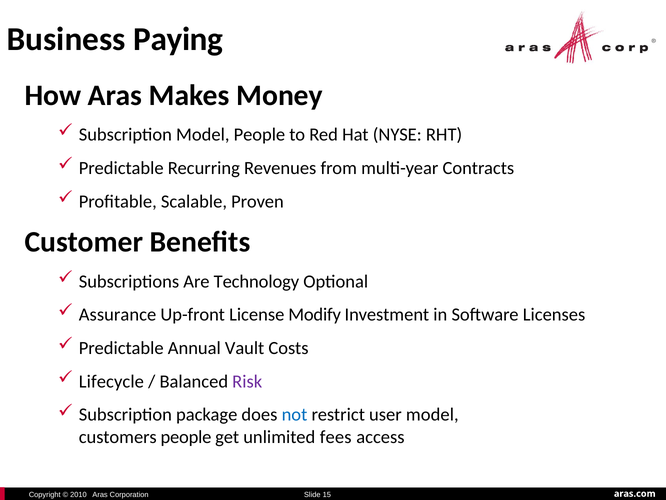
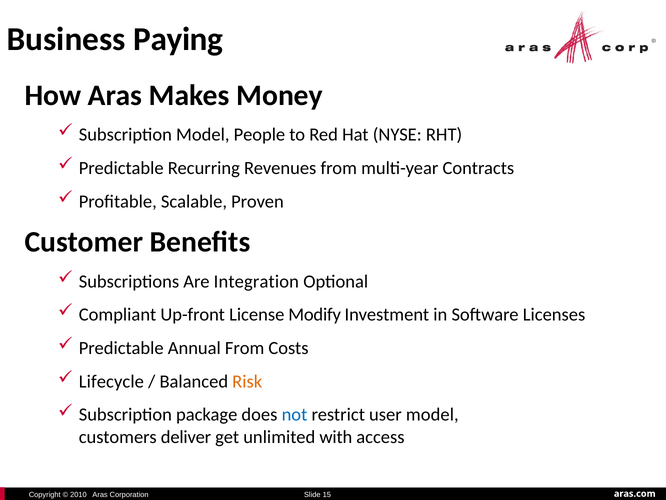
Technology: Technology -> Integration
Assurance: Assurance -> Compliant
Annual Vault: Vault -> From
Risk colour: purple -> orange
customers people: people -> deliver
fees: fees -> with
